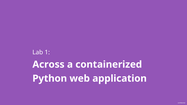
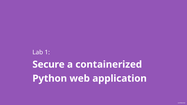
Across: Across -> Secure
